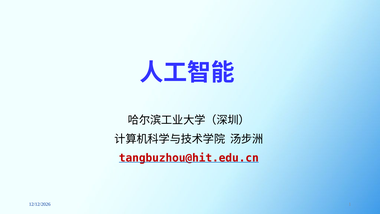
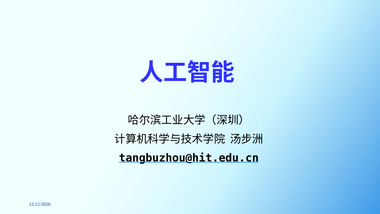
tangbuzhou@hit.edu.cn colour: red -> black
